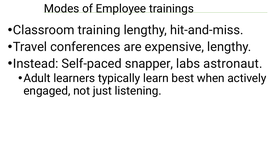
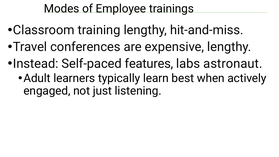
snapper: snapper -> features
